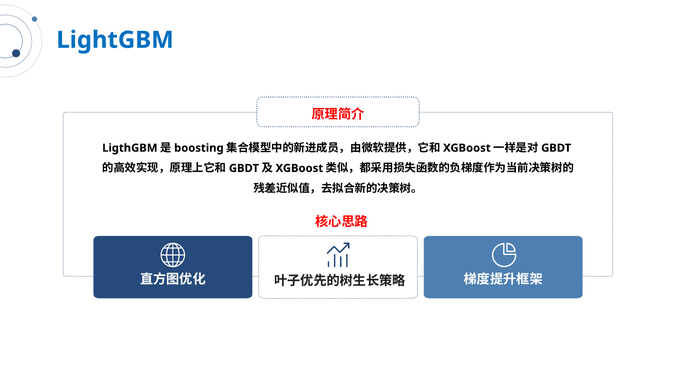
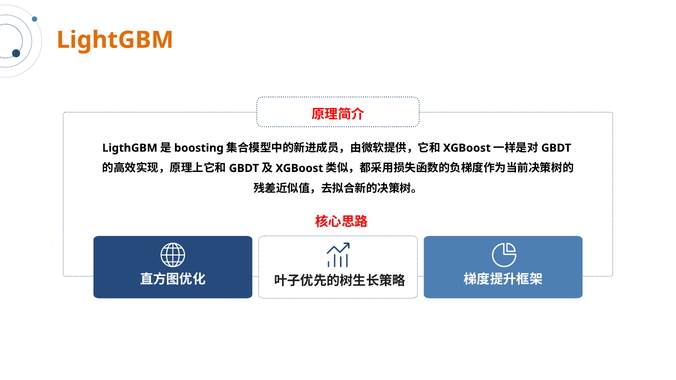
LightGBM colour: blue -> orange
